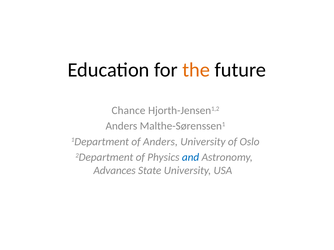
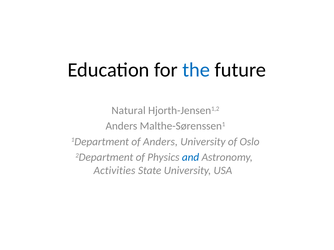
the colour: orange -> blue
Chance: Chance -> Natural
Advances: Advances -> Activities
